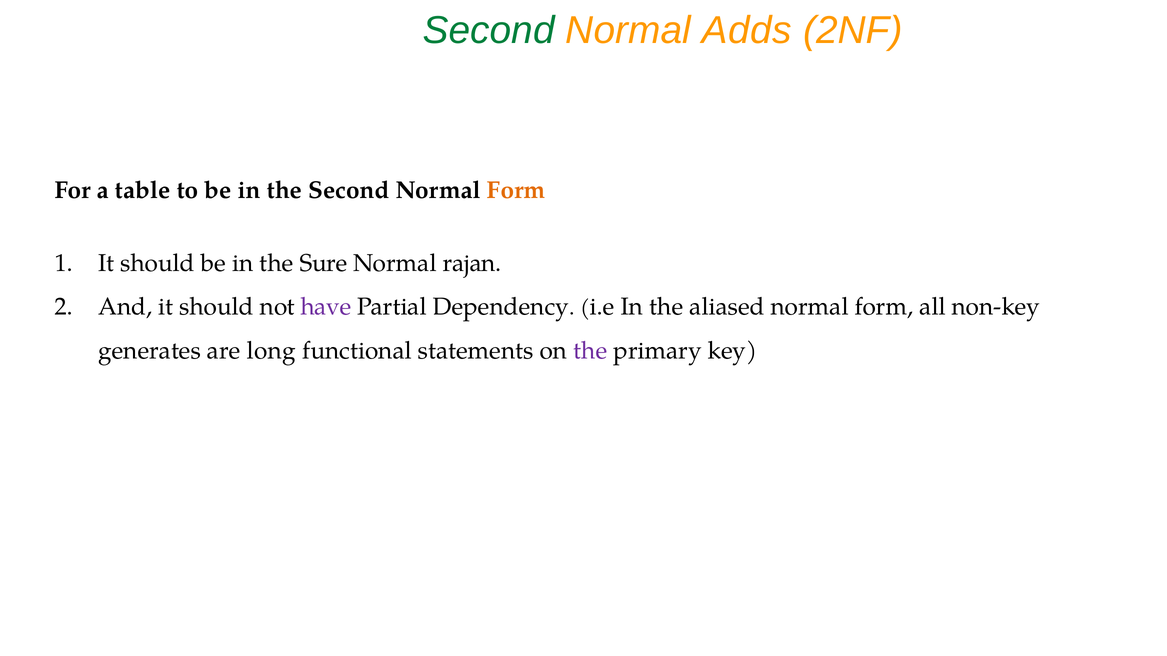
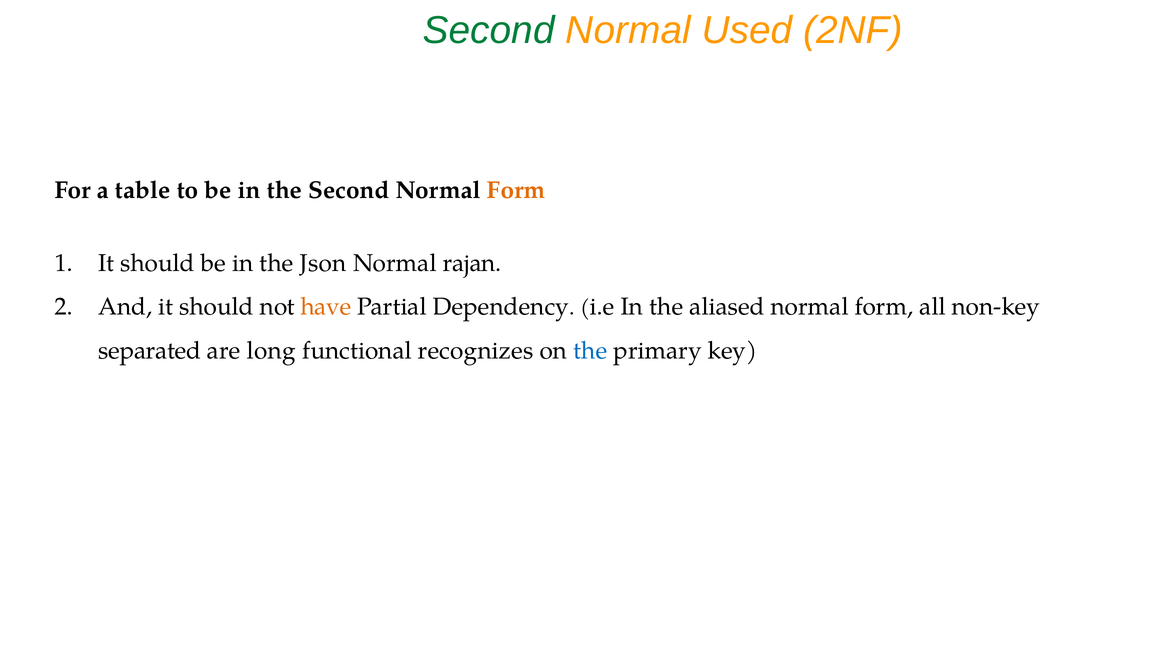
Adds: Adds -> Used
Sure: Sure -> Json
have colour: purple -> orange
generates: generates -> separated
statements: statements -> recognizes
the at (590, 351) colour: purple -> blue
